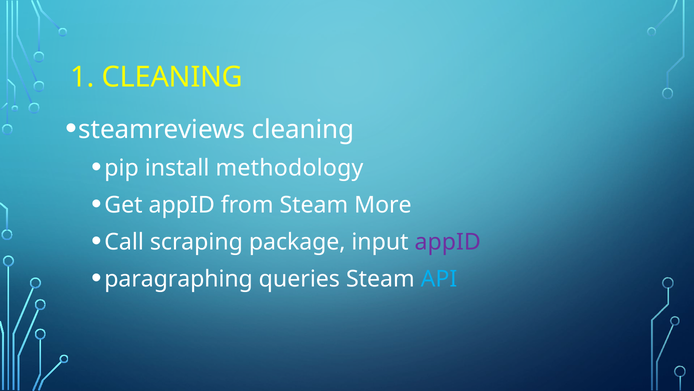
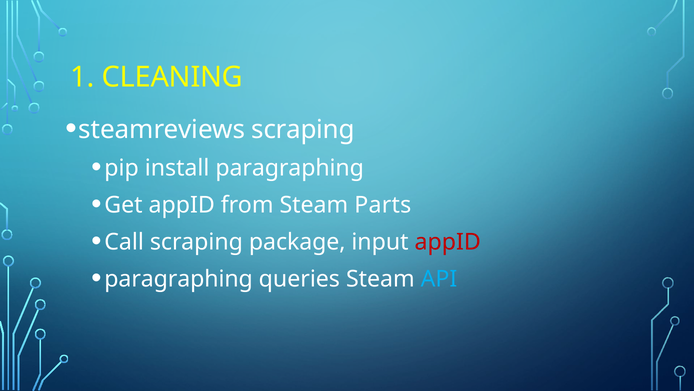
steamreviews cleaning: cleaning -> scraping
install methodology: methodology -> paragraphing
More: More -> Parts
appID at (448, 242) colour: purple -> red
